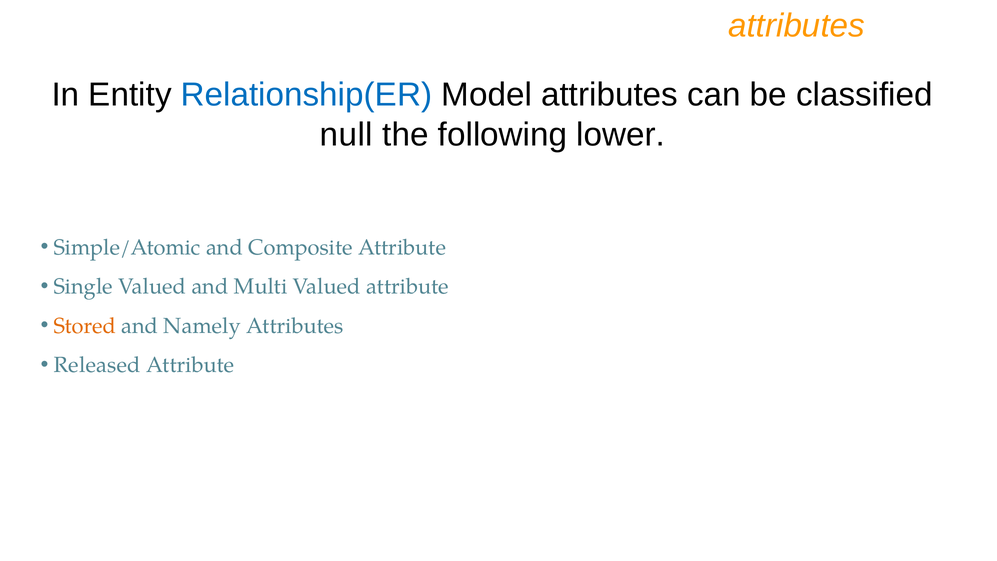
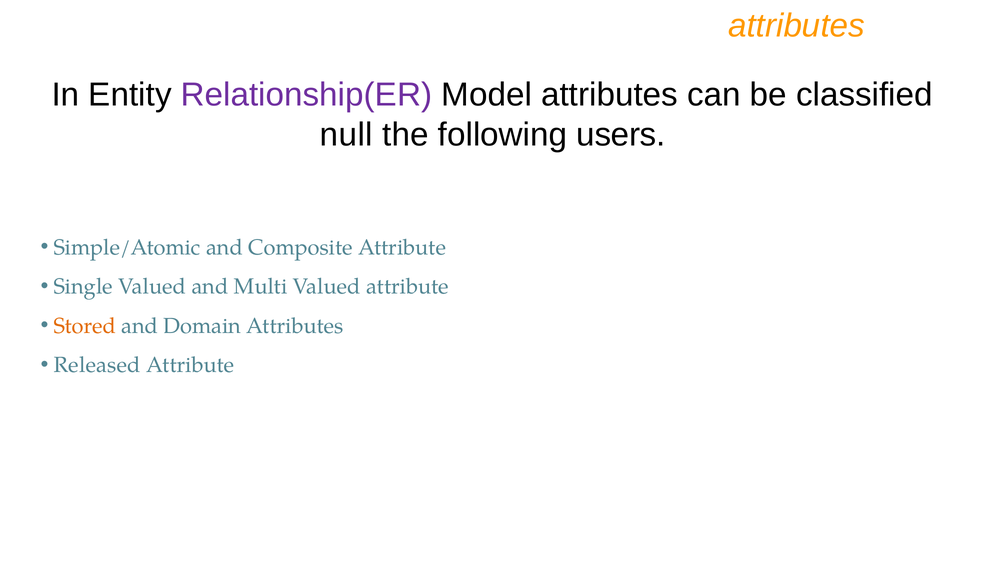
Relationship(ER colour: blue -> purple
lower: lower -> users
Namely: Namely -> Domain
